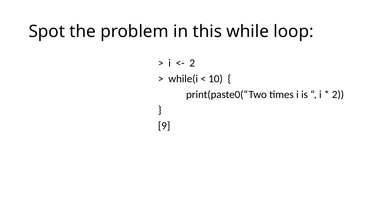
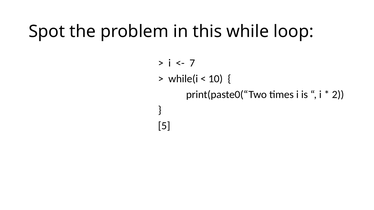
2 at (192, 63): 2 -> 7
9: 9 -> 5
